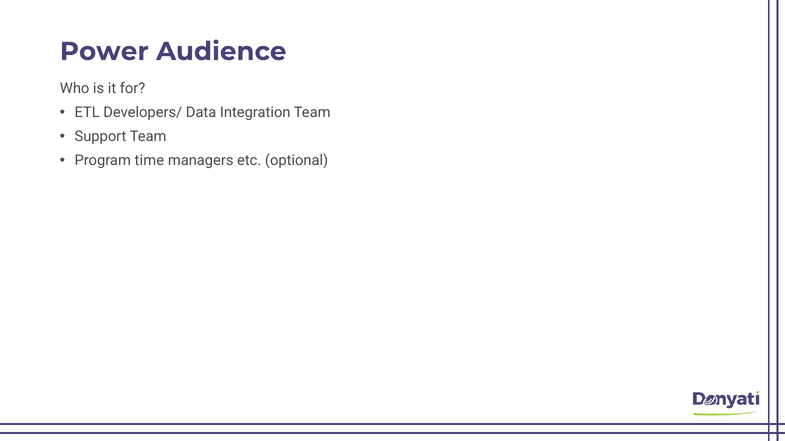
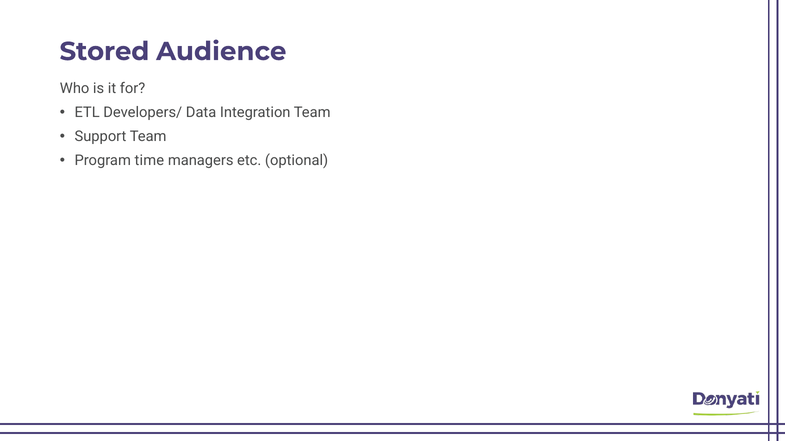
Power: Power -> Stored
